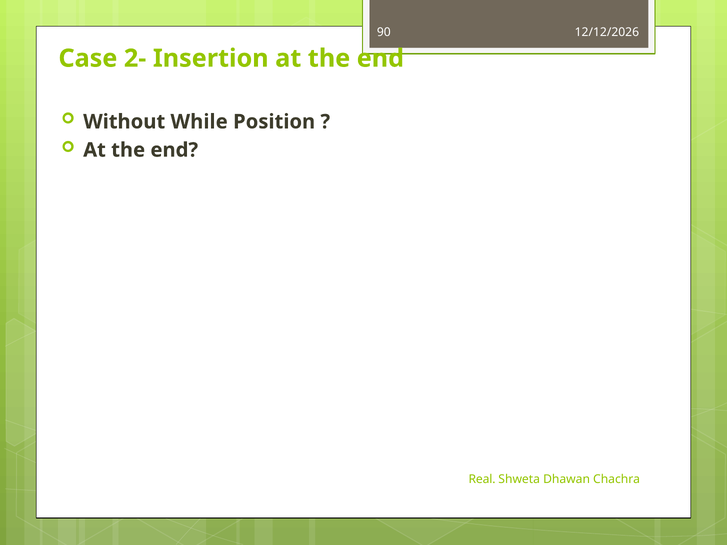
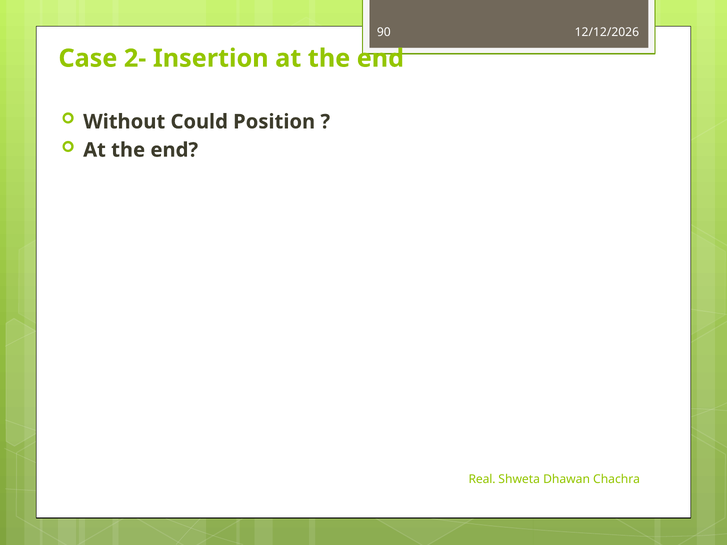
While: While -> Could
